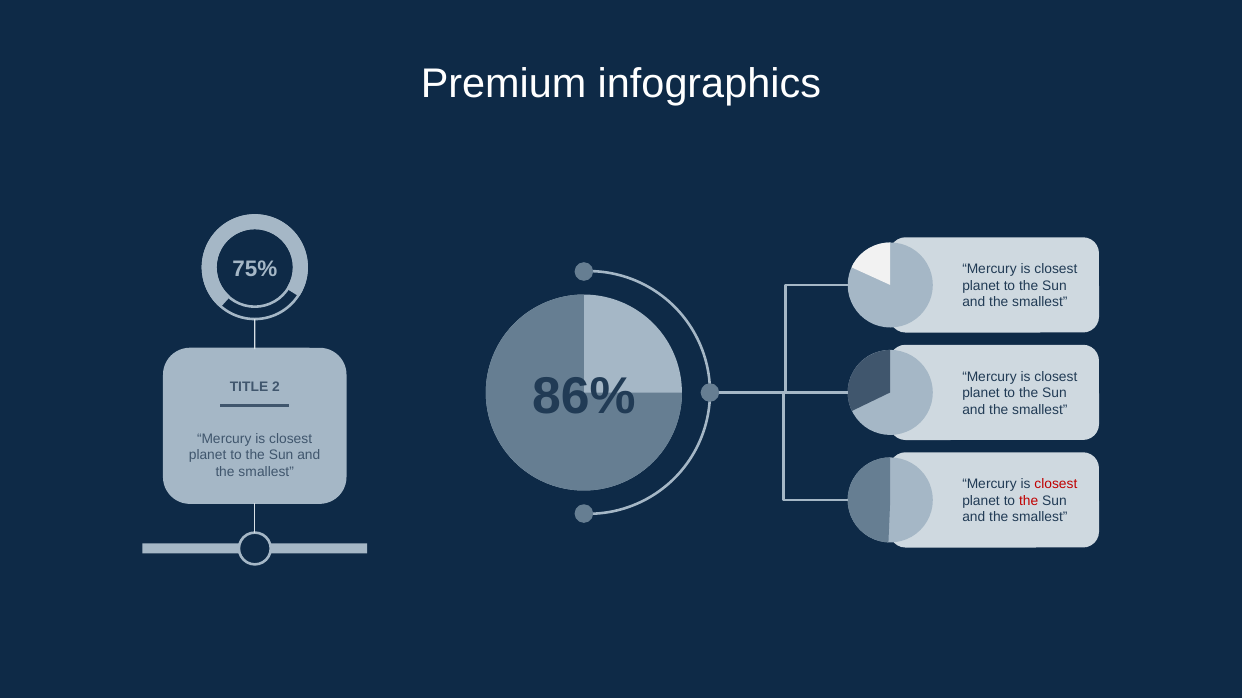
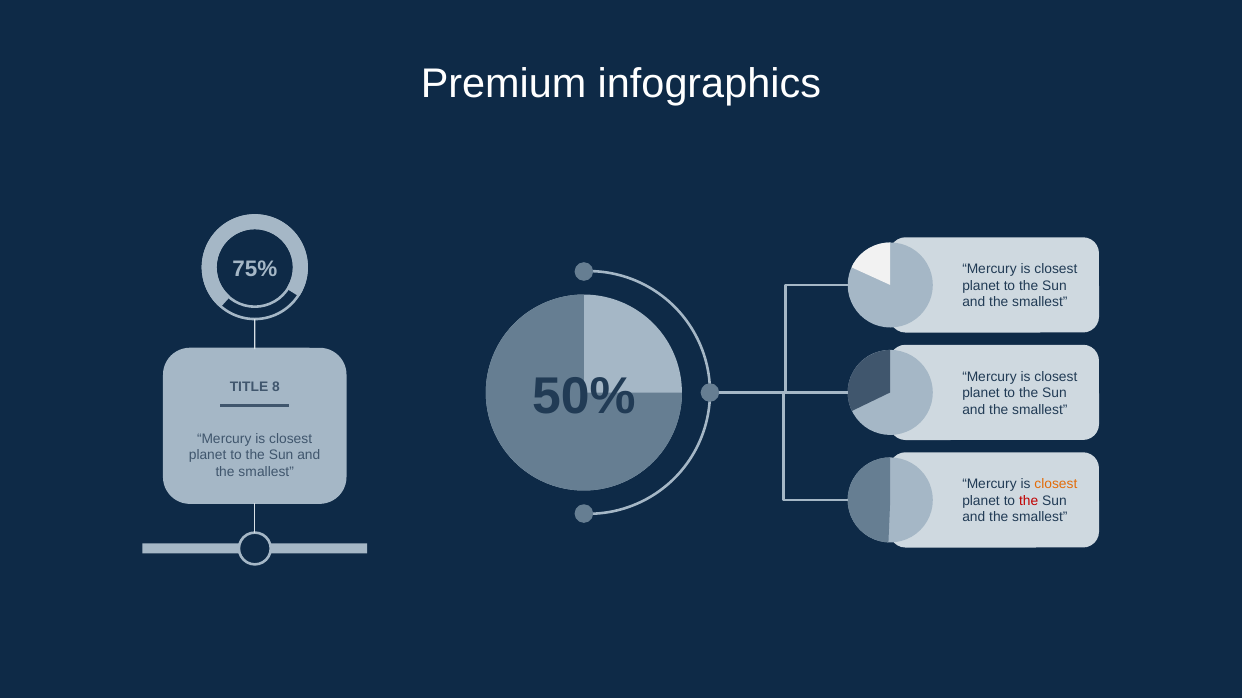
86%: 86% -> 50%
2: 2 -> 8
closest at (1056, 485) colour: red -> orange
